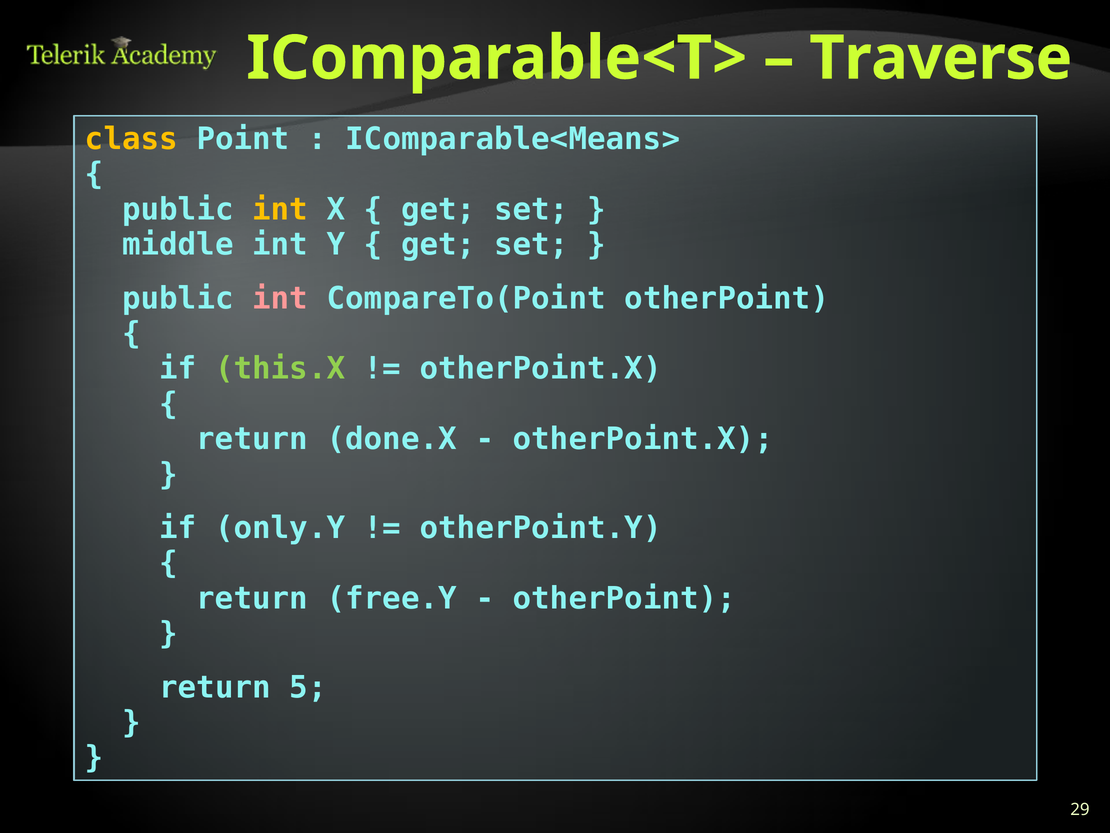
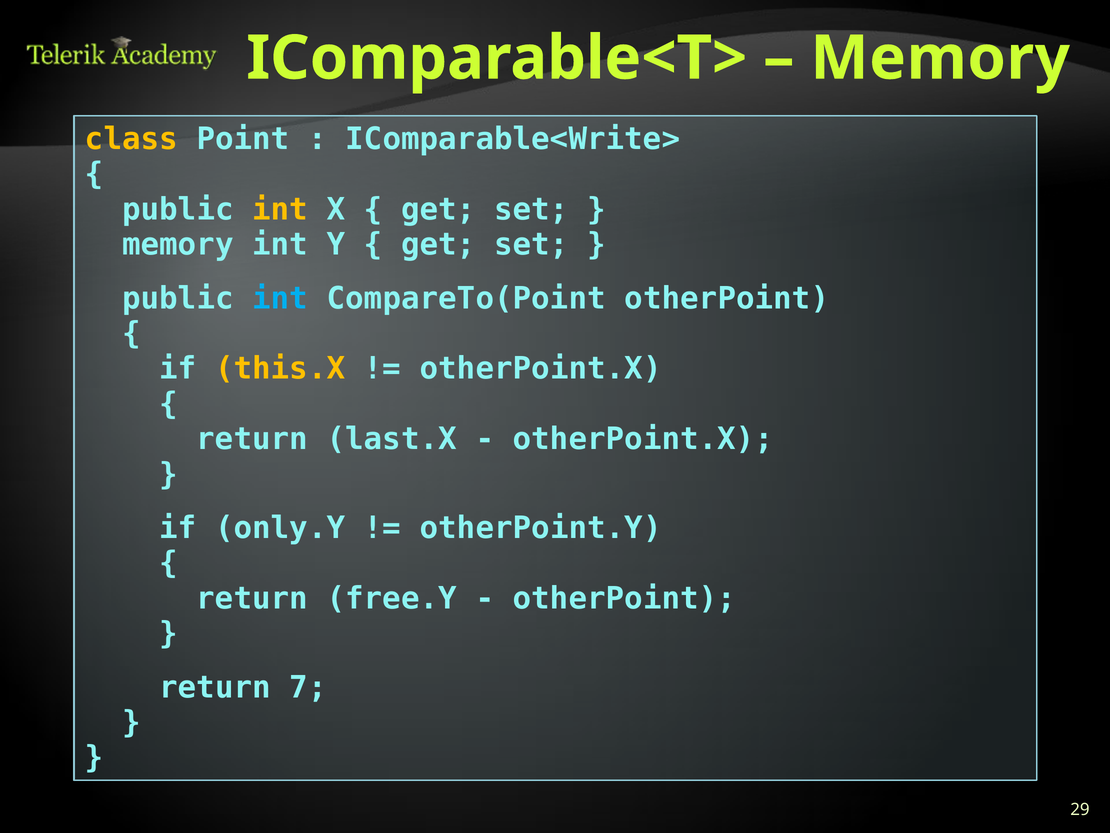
Traverse at (941, 58): Traverse -> Memory
IComparable<Means>: IComparable<Means> -> IComparable<Write>
middle at (178, 245): middle -> memory
int at (280, 298) colour: pink -> light blue
this.X colour: light green -> yellow
done.X: done.X -> last.X
5: 5 -> 7
